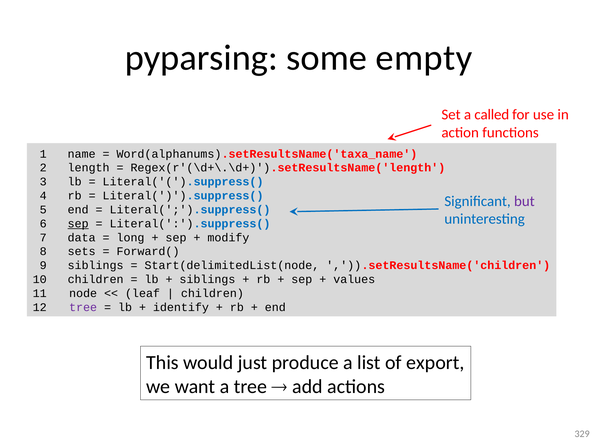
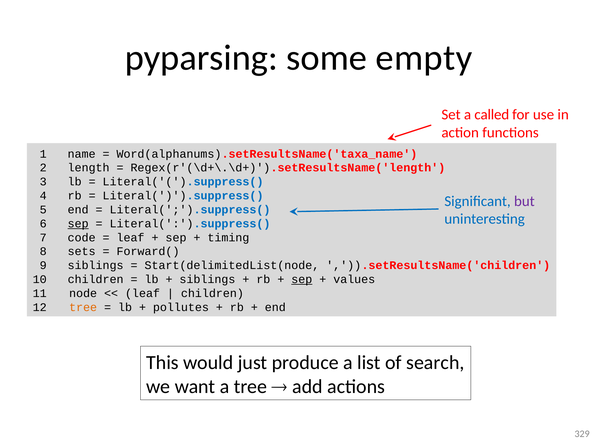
data: data -> code
long at (131, 238): long -> leaf
modify: modify -> timing
sep at (302, 280) underline: none -> present
tree at (83, 308) colour: purple -> orange
identify: identify -> pollutes
export: export -> search
